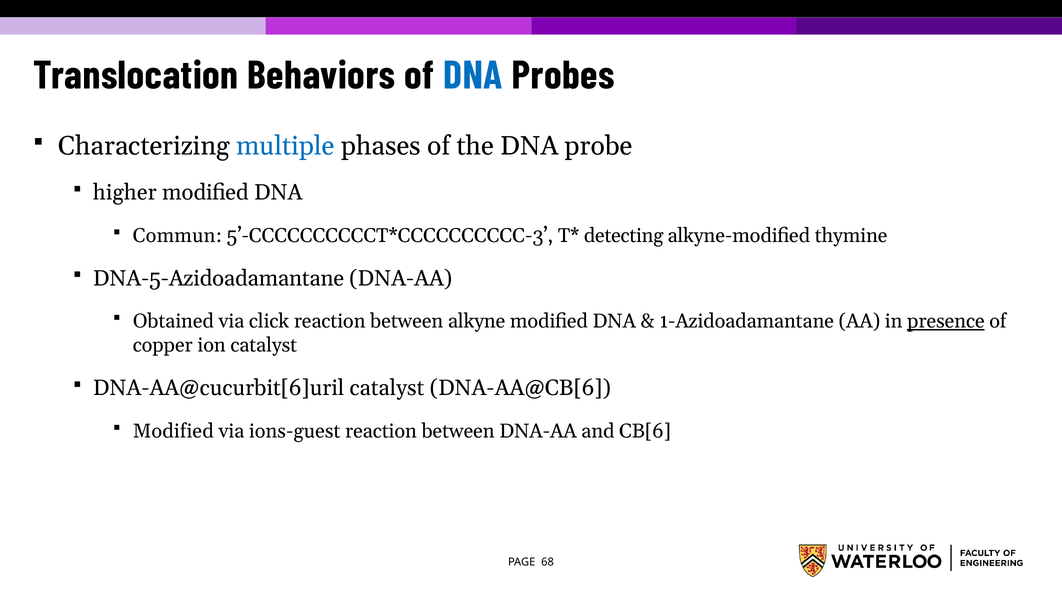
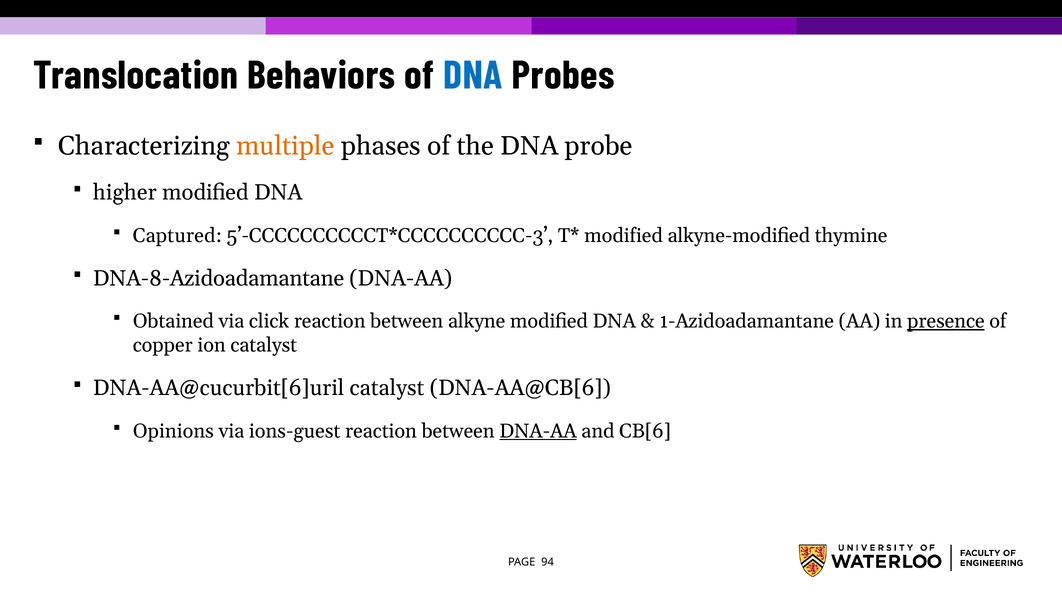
multiple colour: blue -> orange
Commun: Commun -> Captured
detecting at (624, 236): detecting -> modified
DNA-5-Azidoadamantane: DNA-5-Azidoadamantane -> DNA-8-Azidoadamantane
Modified at (173, 431): Modified -> Opinions
DNA-AA at (538, 431) underline: none -> present
68: 68 -> 94
